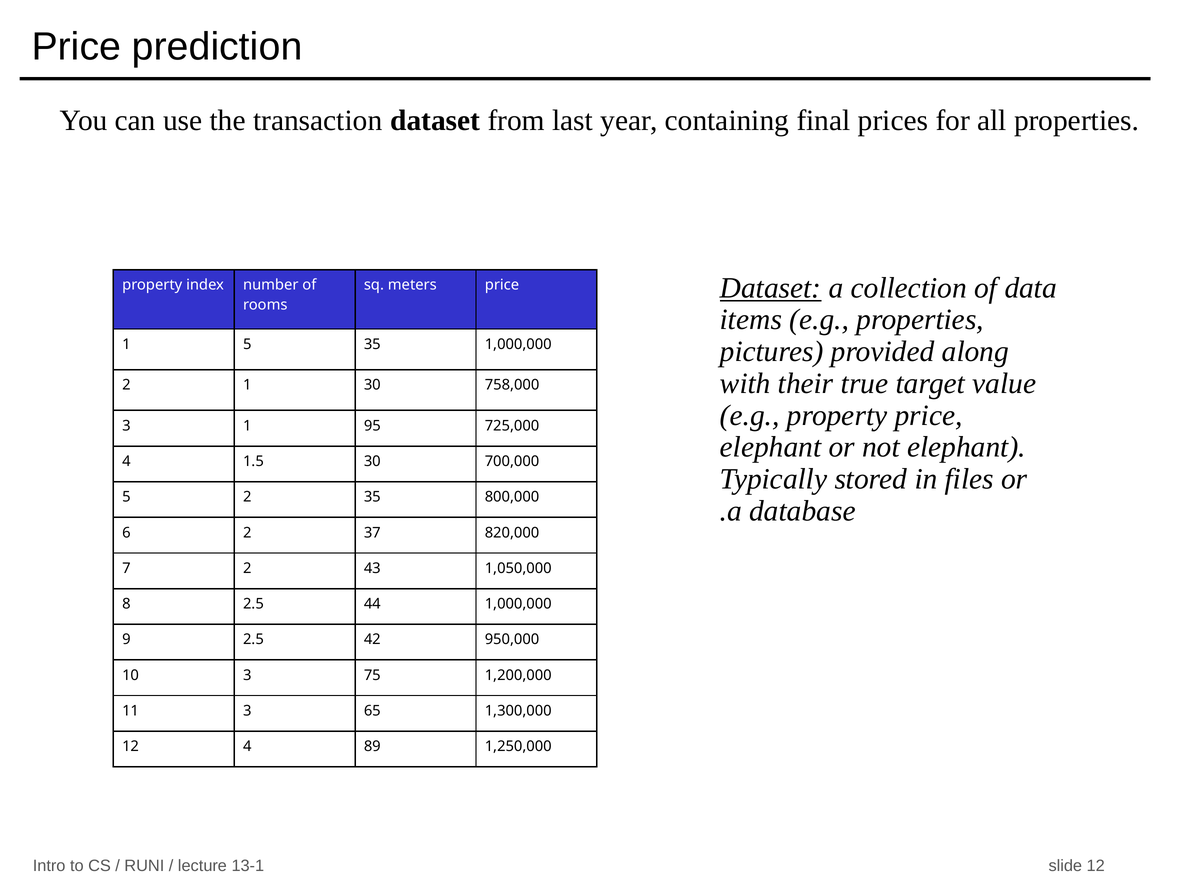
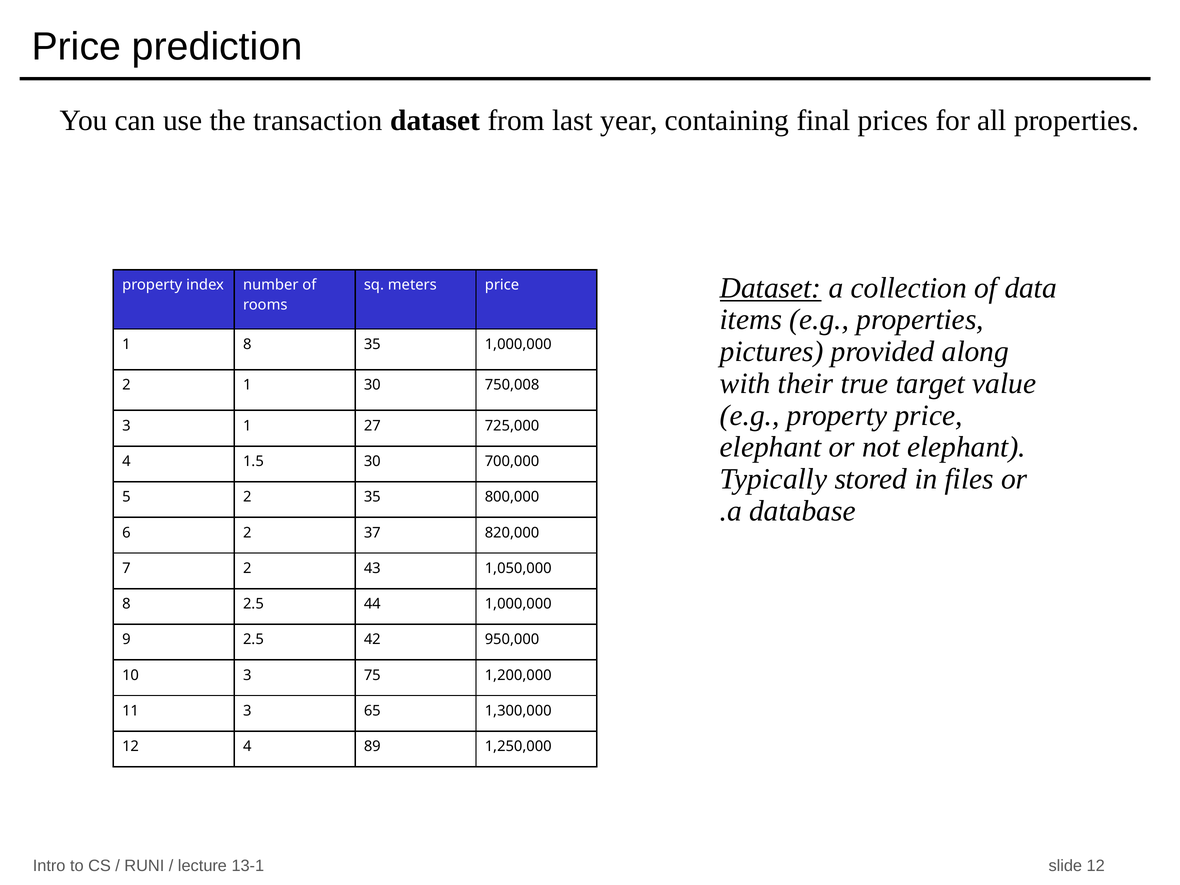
1 5: 5 -> 8
758,000: 758,000 -> 750,008
95: 95 -> 27
